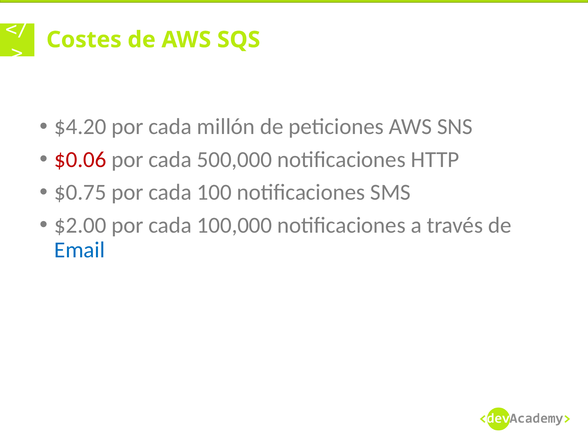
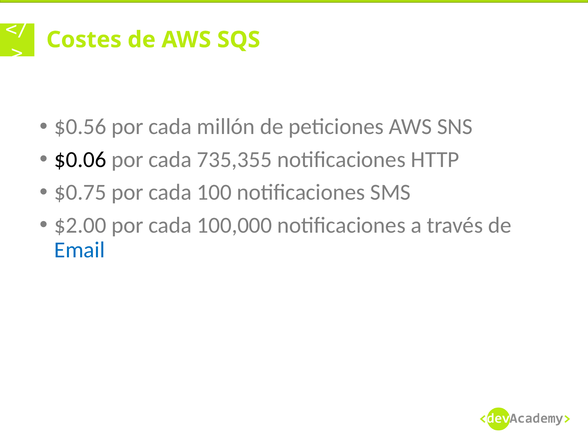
$4.20: $4.20 -> $0.56
$0.06 colour: red -> black
500,000: 500,000 -> 735,355
